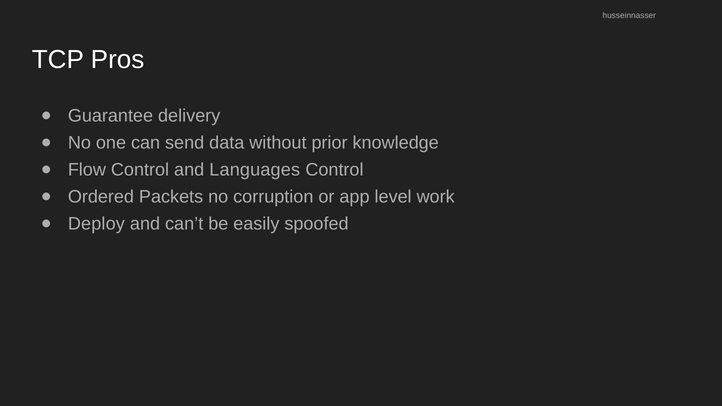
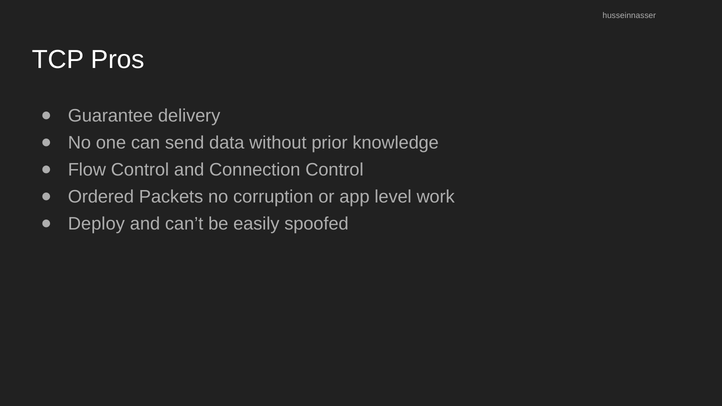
Languages: Languages -> Connection
